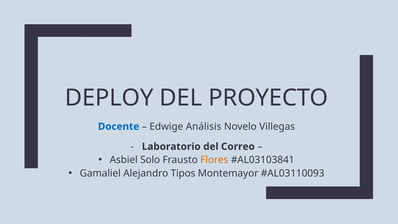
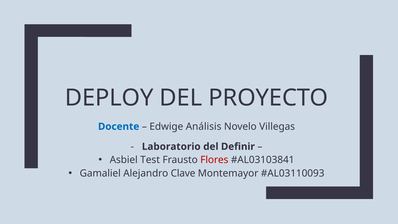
Correo: Correo -> Definir
Solo: Solo -> Test
Flores colour: orange -> red
Tipos: Tipos -> Clave
